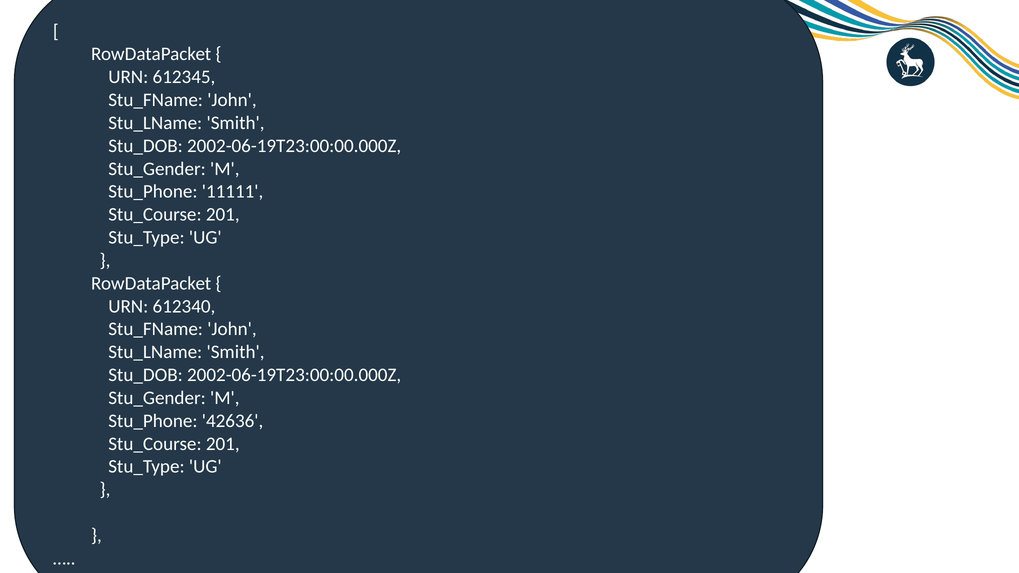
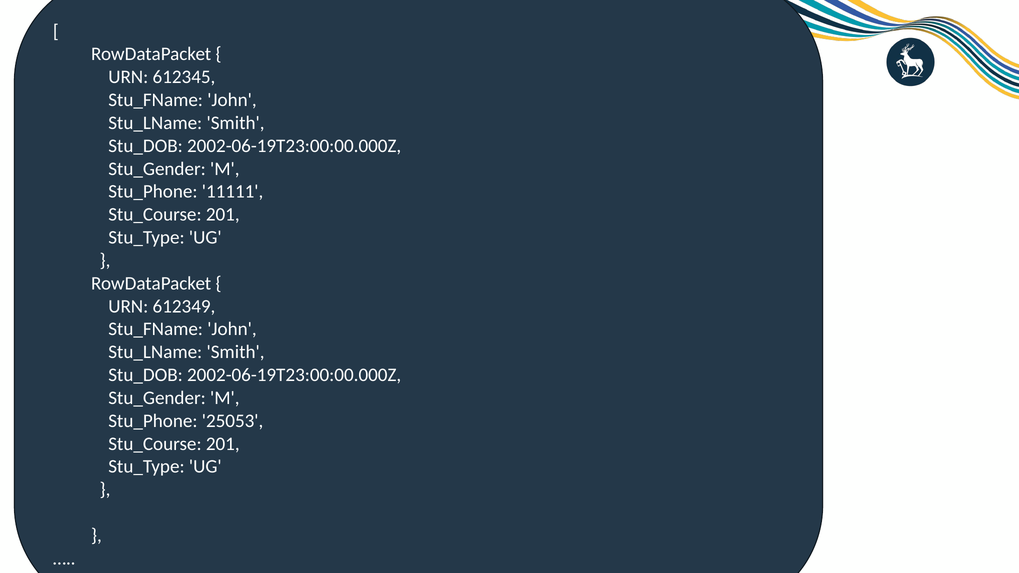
612340: 612340 -> 612349
42636: 42636 -> 25053
